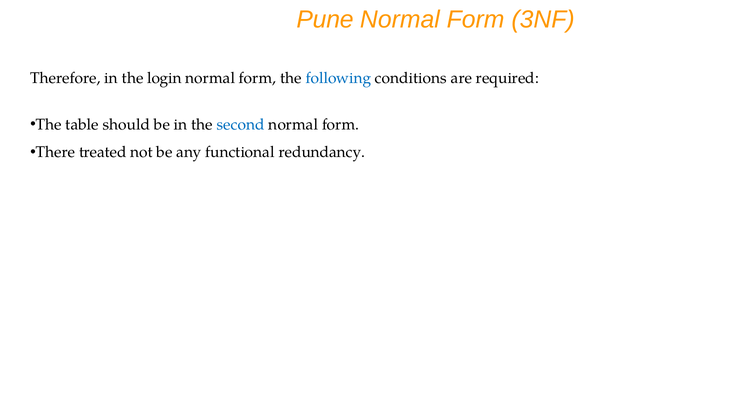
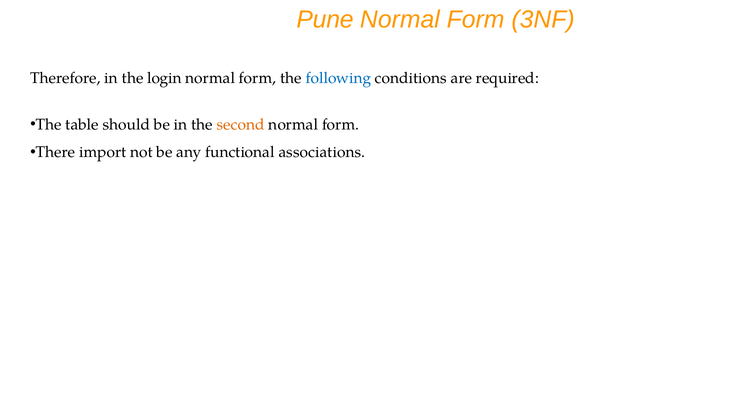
second colour: blue -> orange
treated: treated -> import
redundancy: redundancy -> associations
